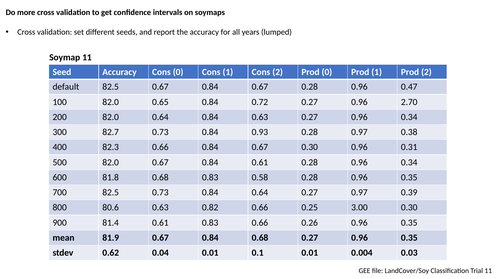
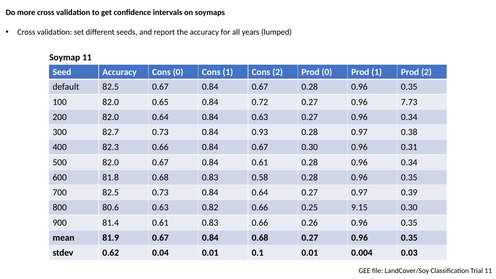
0.67 0.28 0.96 0.47: 0.47 -> 0.35
2.70: 2.70 -> 7.73
3.00: 3.00 -> 9.15
